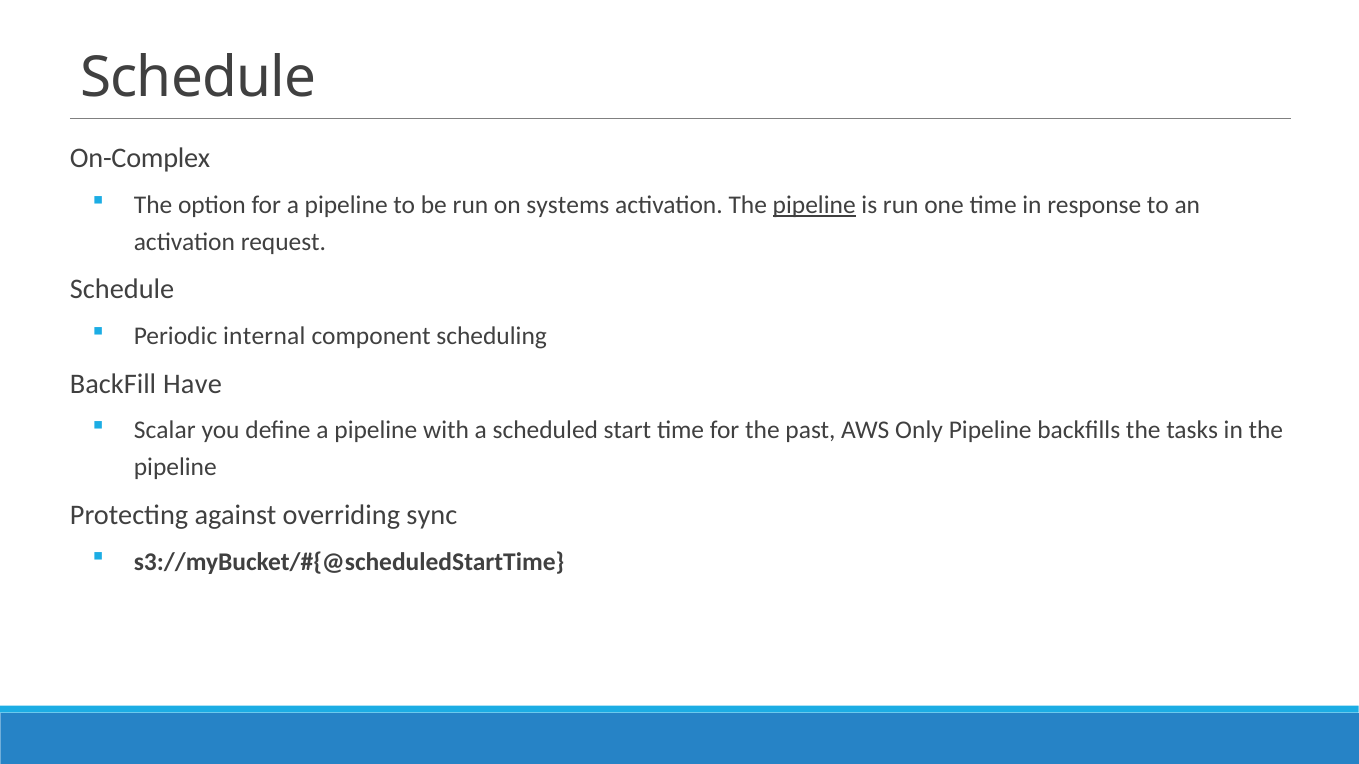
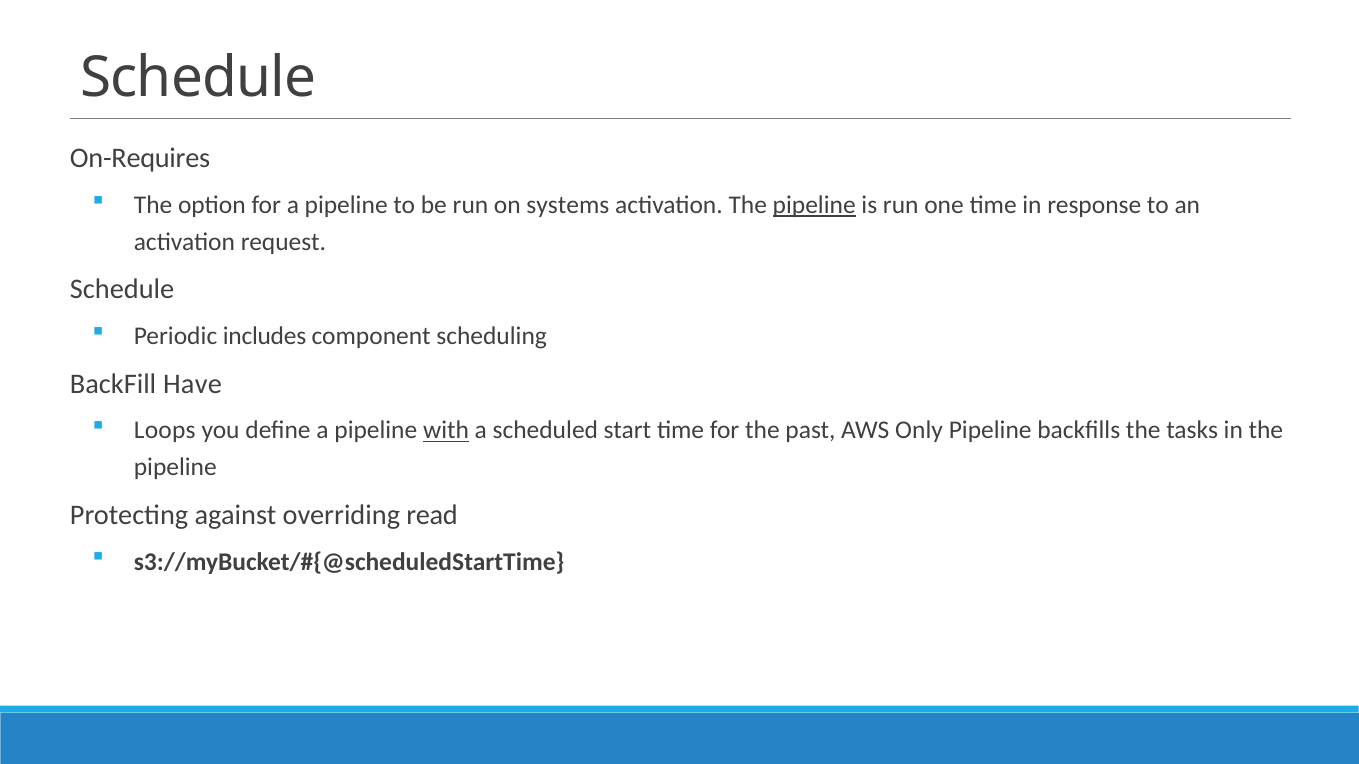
On-Complex: On-Complex -> On-Requires
internal: internal -> includes
Scalar: Scalar -> Loops
with underline: none -> present
sync: sync -> read
